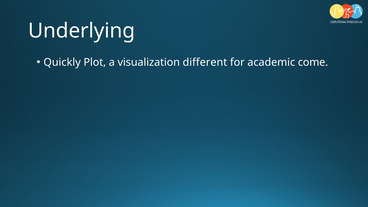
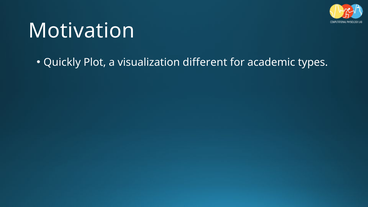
Underlying: Underlying -> Motivation
come: come -> types
